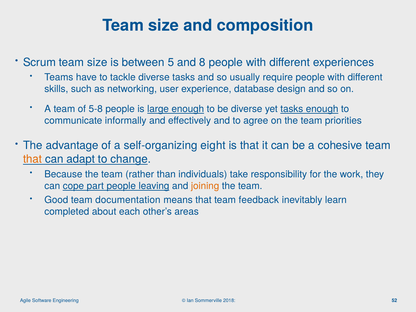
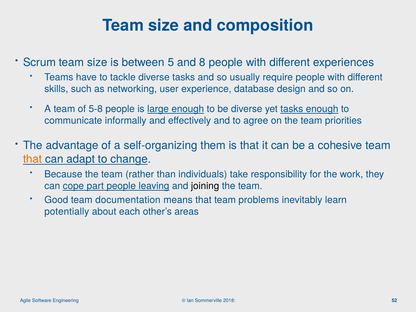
eight: eight -> them
joining colour: orange -> black
feedback: feedback -> problems
completed: completed -> potentially
